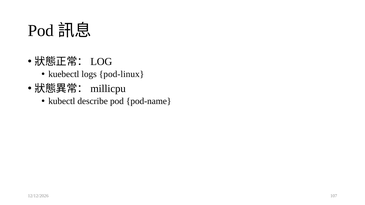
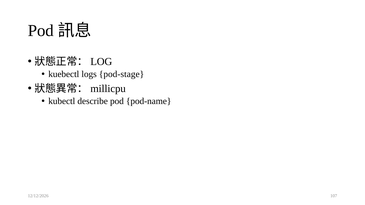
pod-linux: pod-linux -> pod-stage
